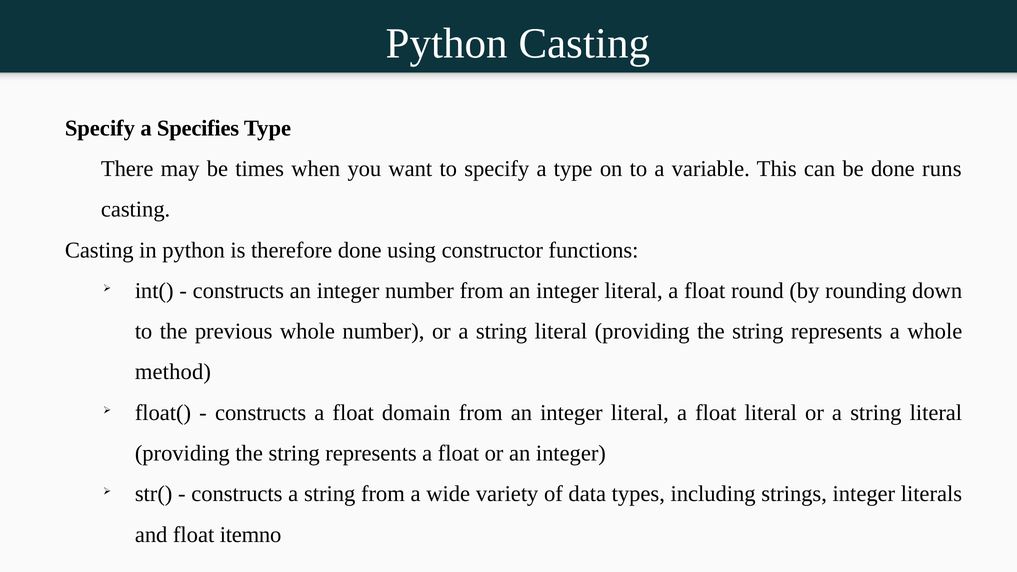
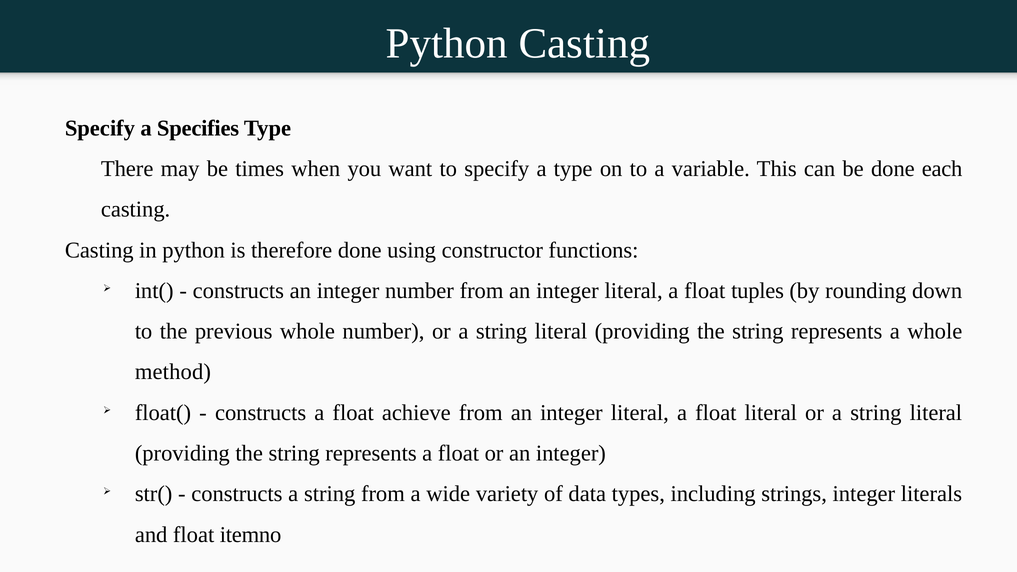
runs: runs -> each
round: round -> tuples
domain: domain -> achieve
